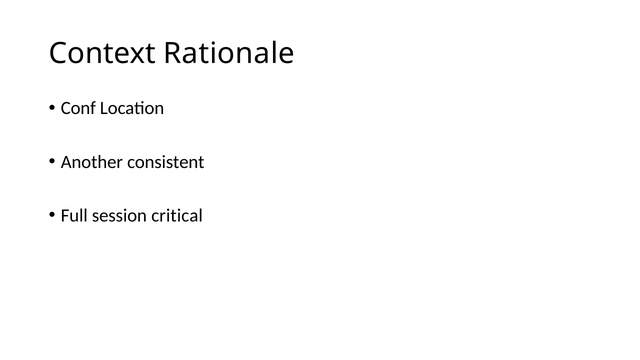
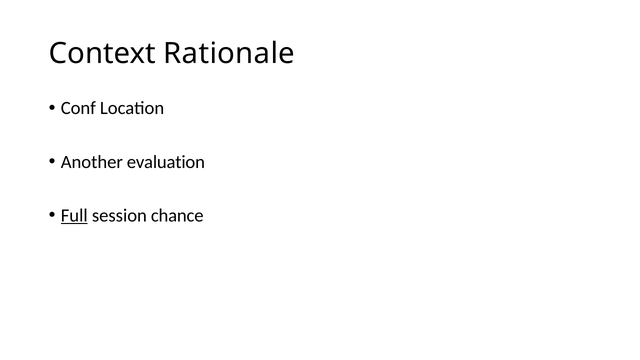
consistent: consistent -> evaluation
Full underline: none -> present
critical: critical -> chance
